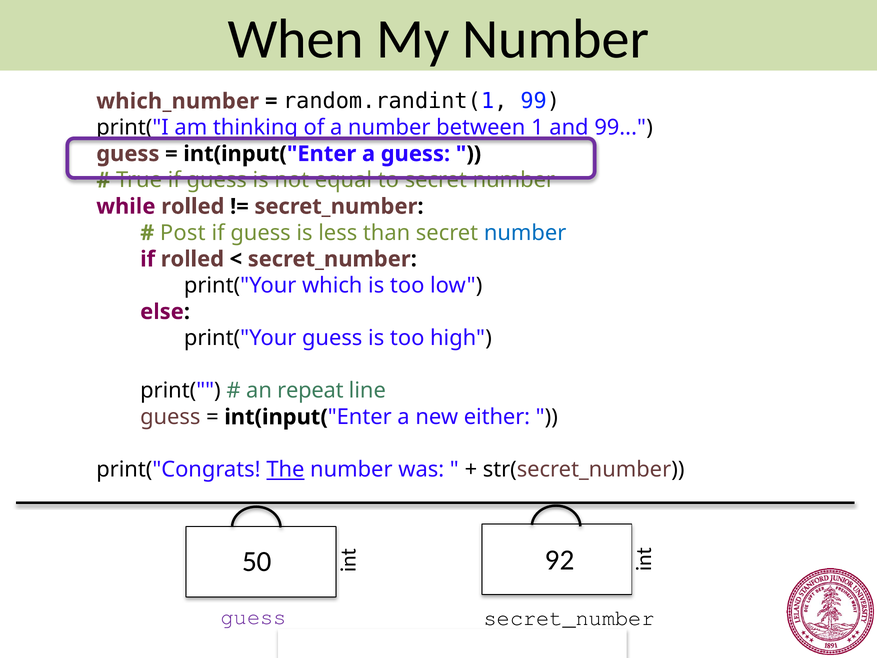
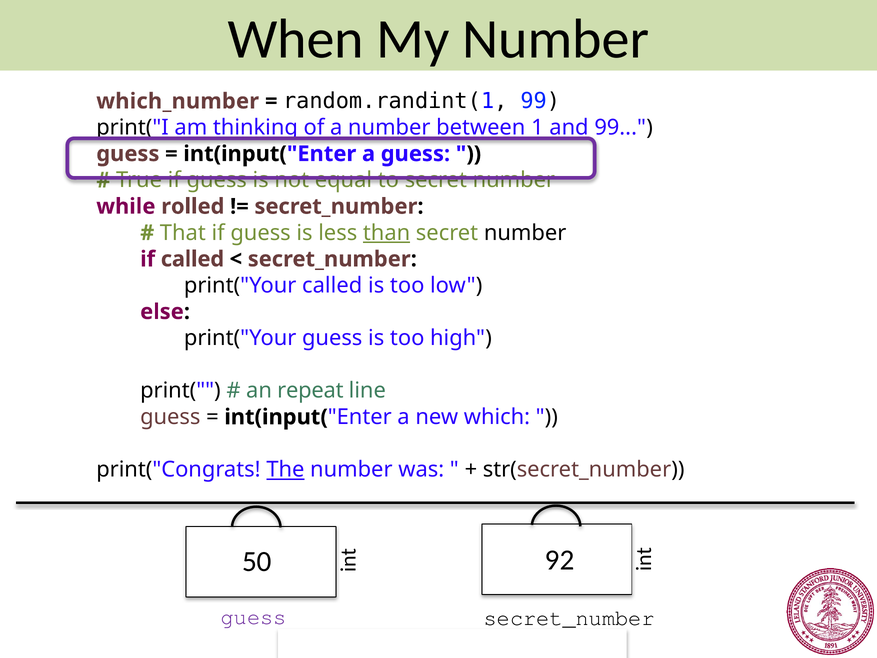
Post: Post -> That
than underline: none -> present
number at (525, 233) colour: blue -> black
if rolled: rolled -> called
print("Your which: which -> called
either: either -> which
